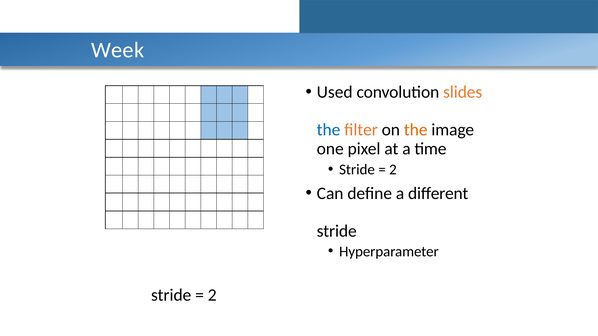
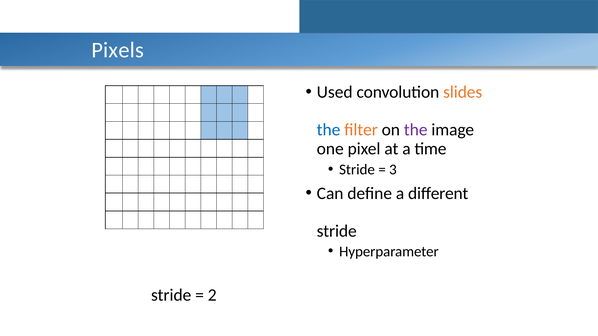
Week: Week -> Pixels
the at (416, 130) colour: orange -> purple
2 at (393, 170): 2 -> 3
